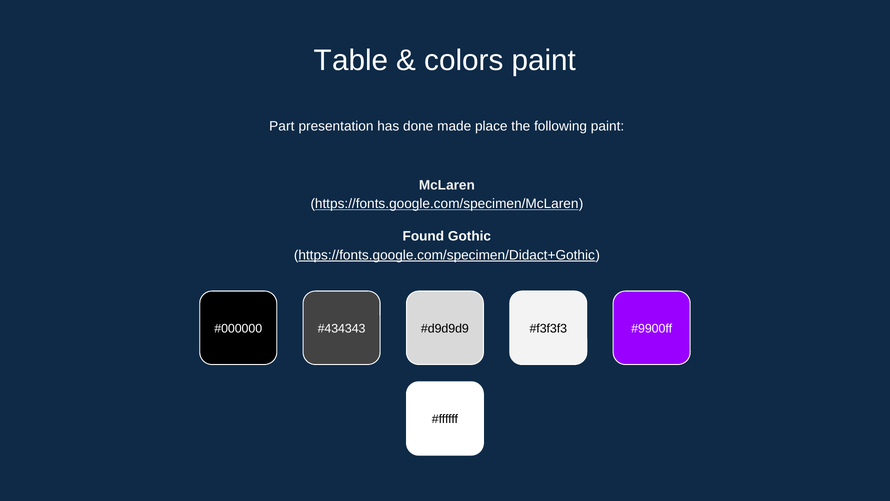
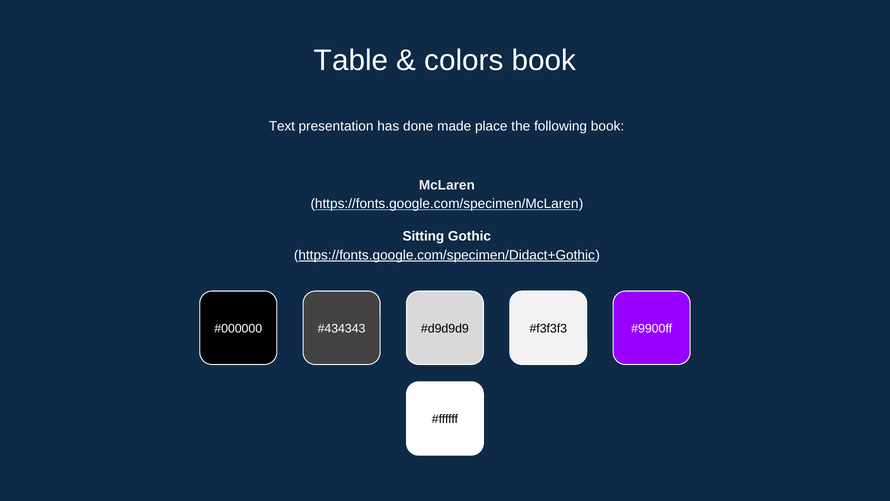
colors paint: paint -> book
Part: Part -> Text
following paint: paint -> book
Found: Found -> Sitting
